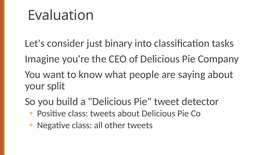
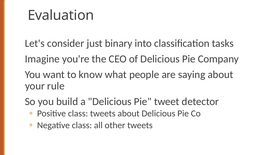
split: split -> rule
